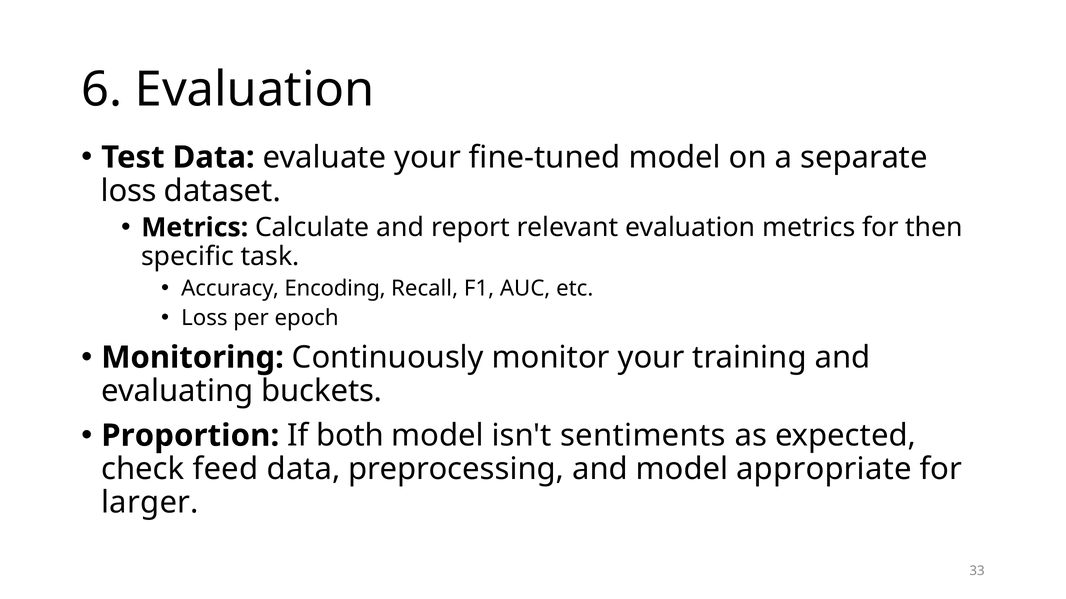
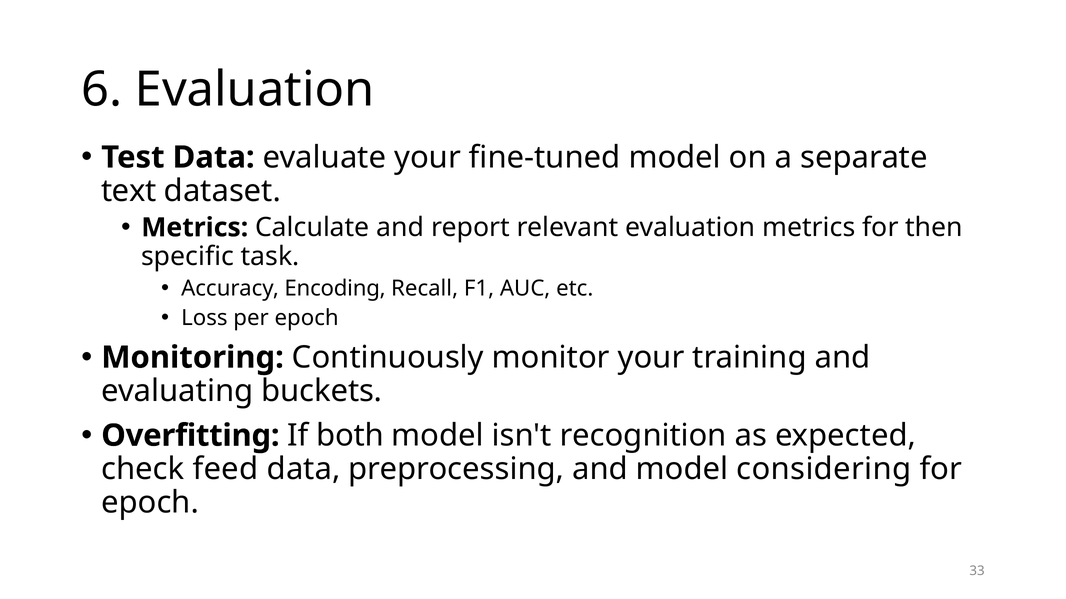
loss at (129, 191): loss -> text
Proportion: Proportion -> Overfitting
sentiments: sentiments -> recognition
appropriate: appropriate -> considering
larger at (150, 503): larger -> epoch
